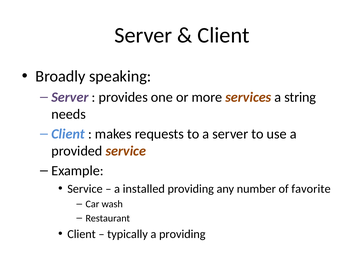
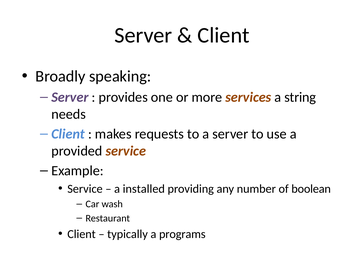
favorite: favorite -> boolean
a providing: providing -> programs
